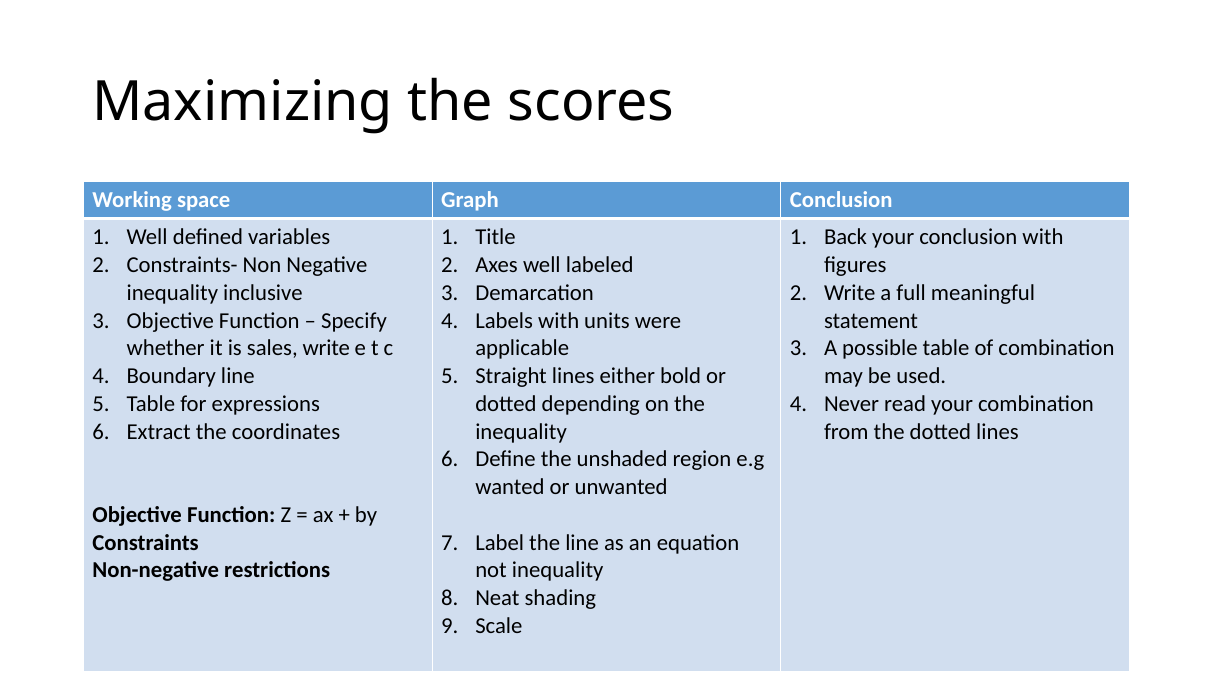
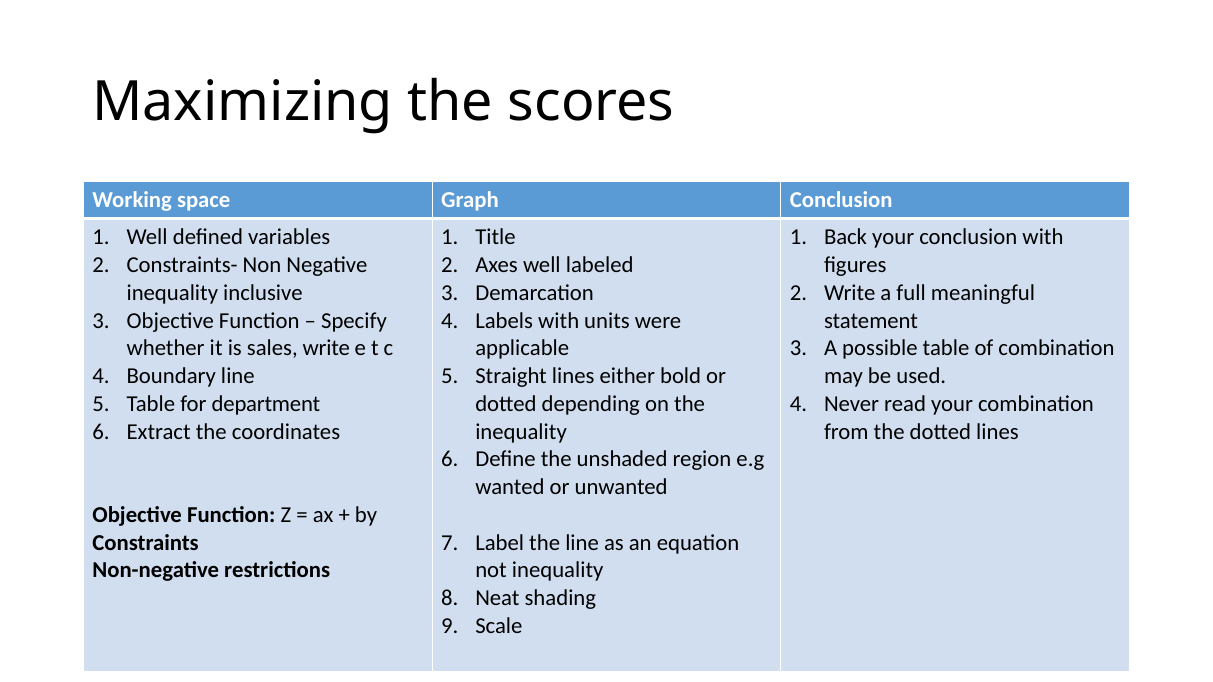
expressions: expressions -> department
